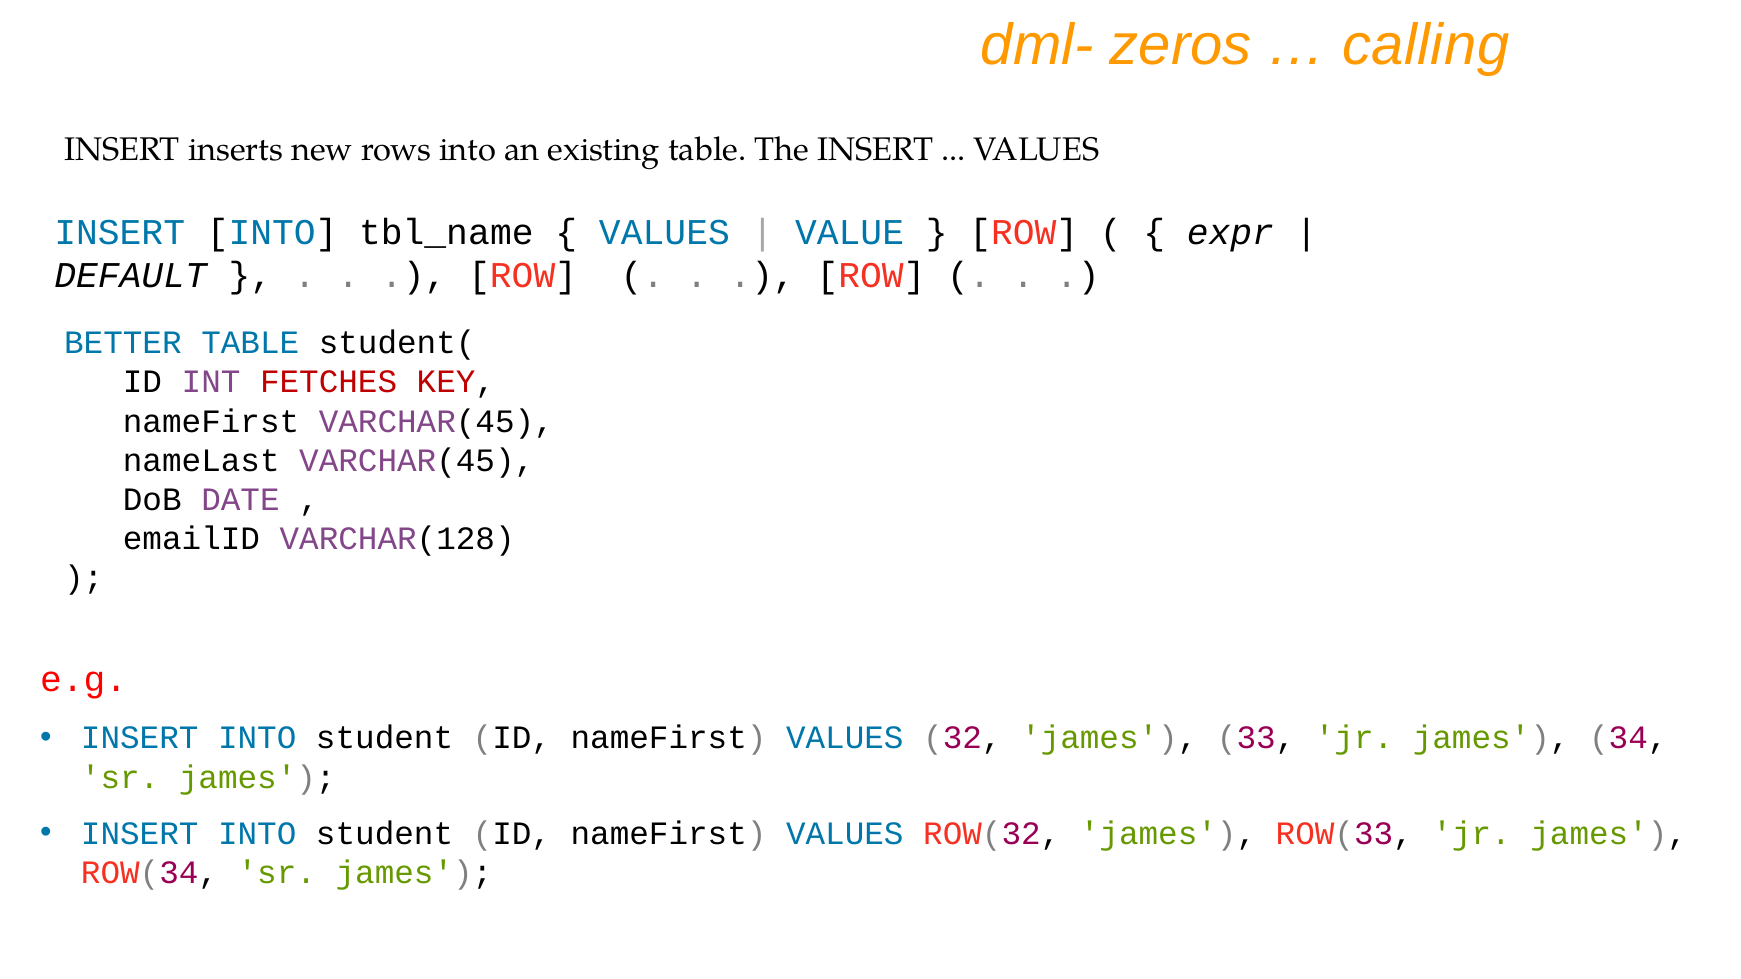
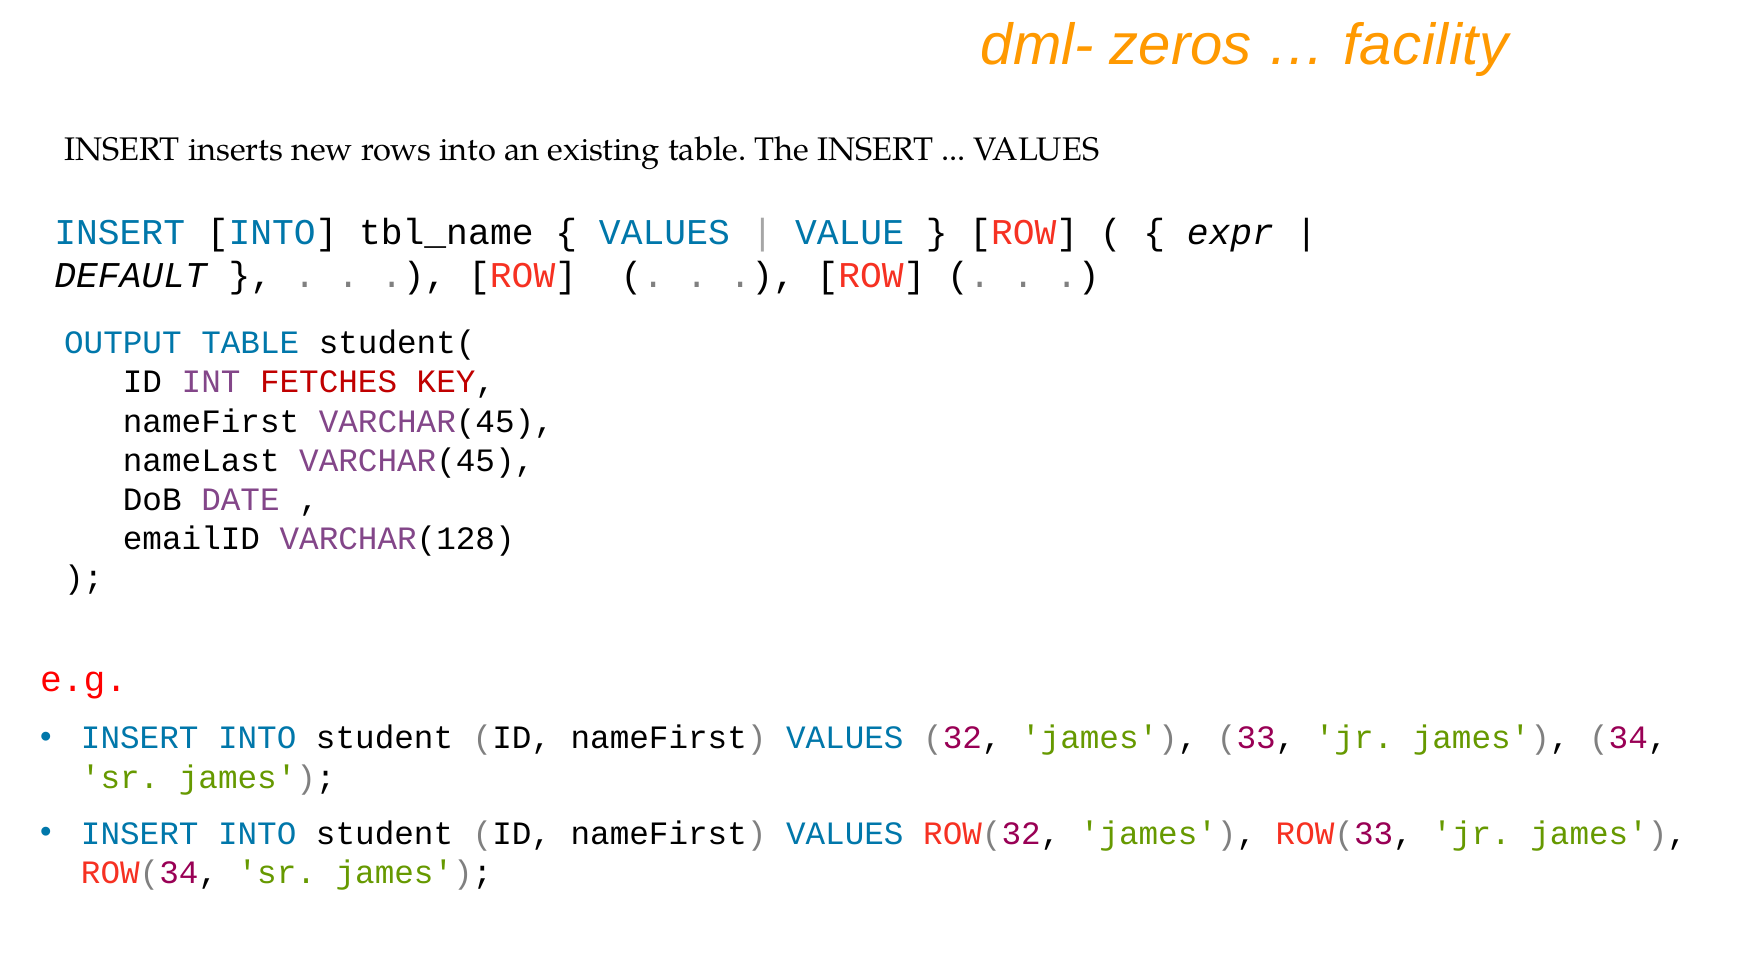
calling: calling -> facility
BETTER: BETTER -> OUTPUT
